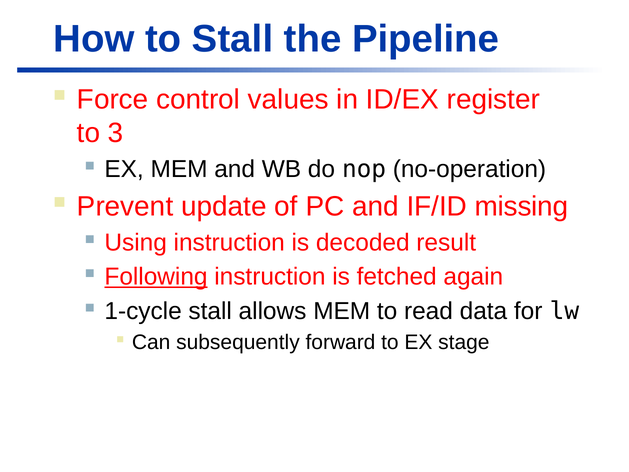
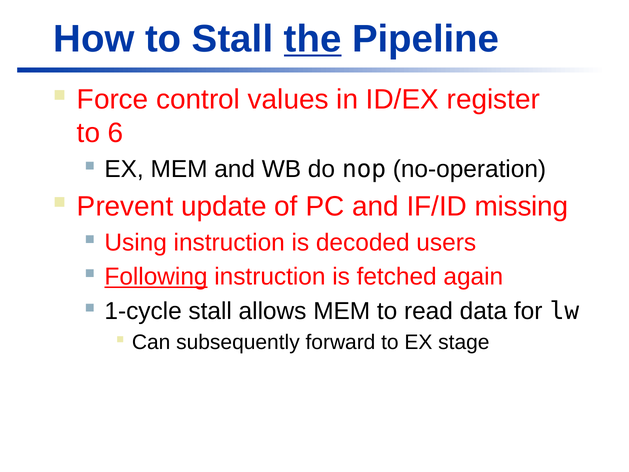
the underline: none -> present
3: 3 -> 6
result: result -> users
